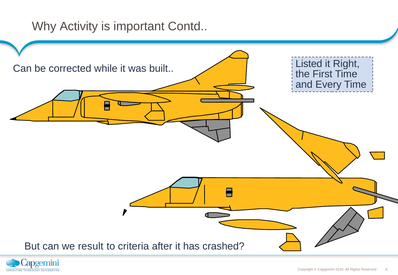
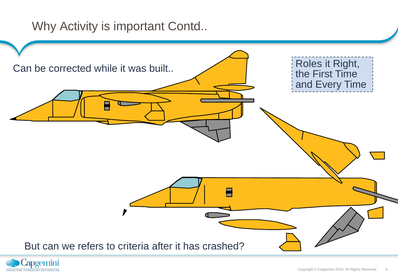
Listed: Listed -> Roles
result: result -> refers
